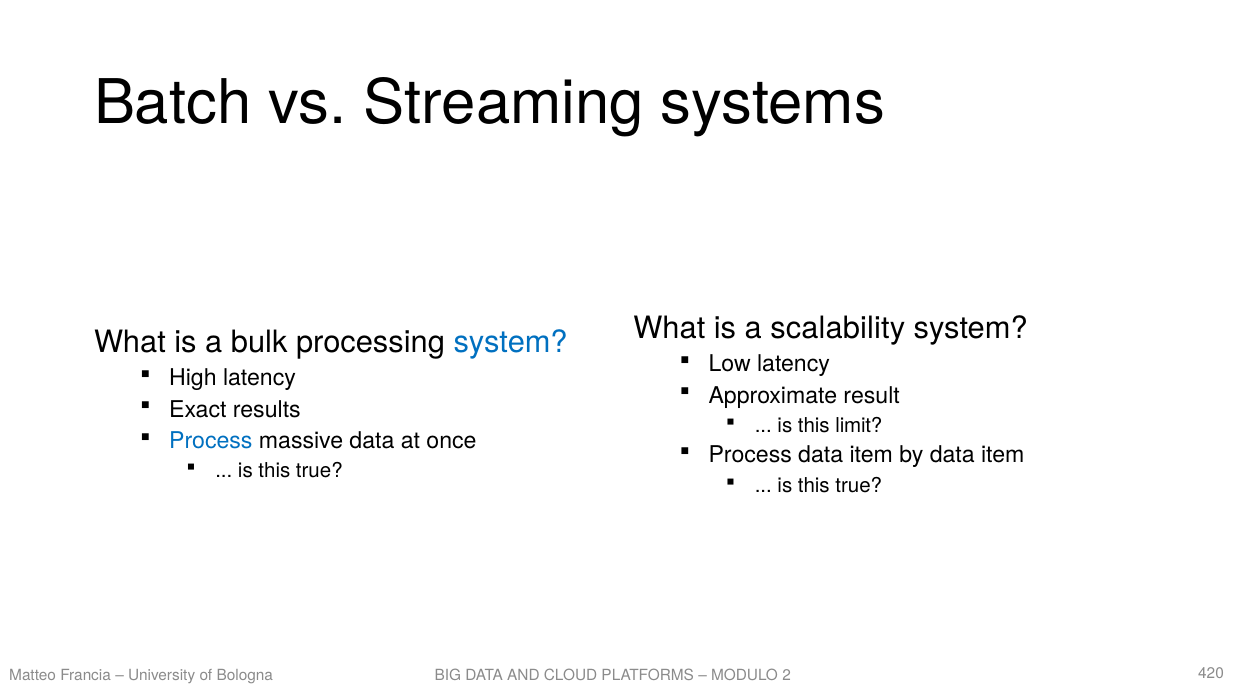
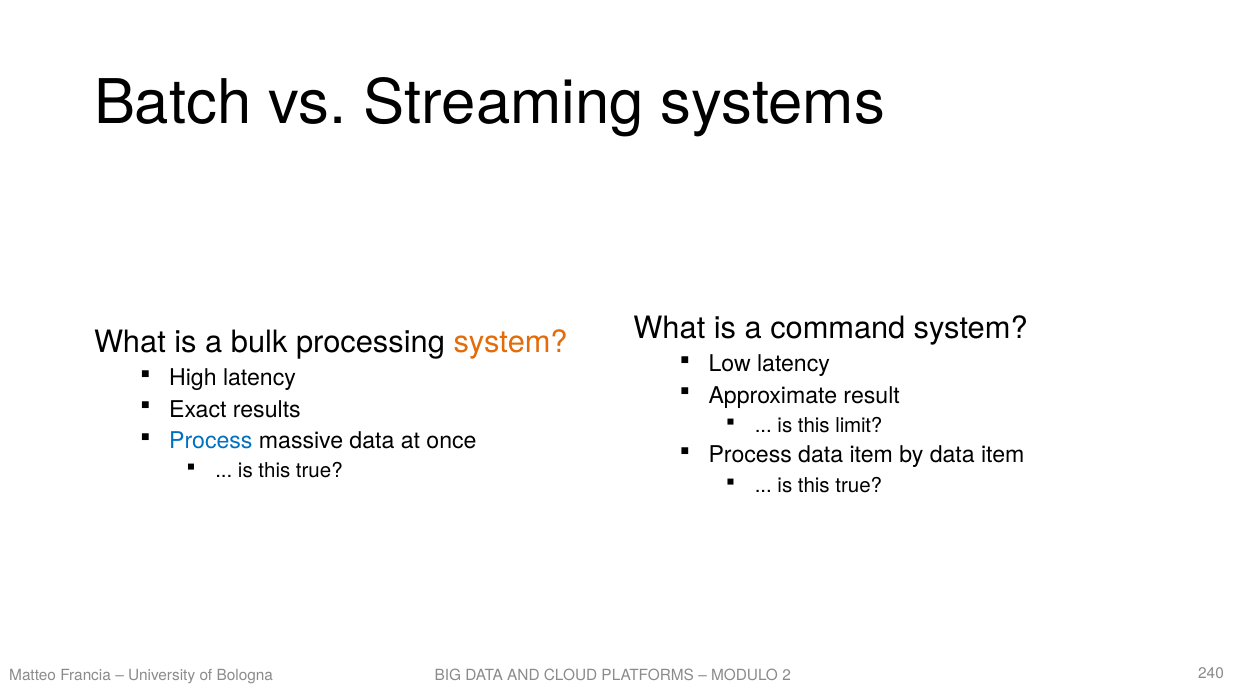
scalability: scalability -> command
system at (510, 343) colour: blue -> orange
420: 420 -> 240
